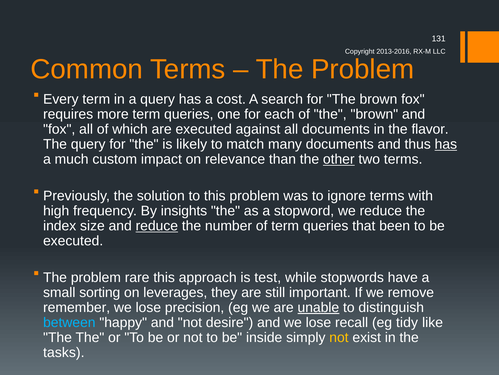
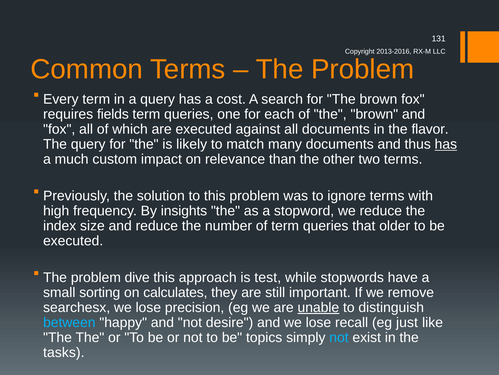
more: more -> fields
other underline: present -> none
reduce at (157, 225) underline: present -> none
been: been -> older
rare: rare -> dive
leverages: leverages -> calculates
remember: remember -> searchesx
tidy: tidy -> just
inside: inside -> topics
not at (339, 337) colour: yellow -> light blue
